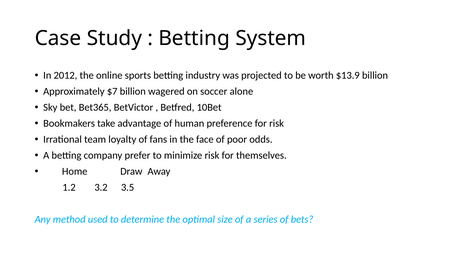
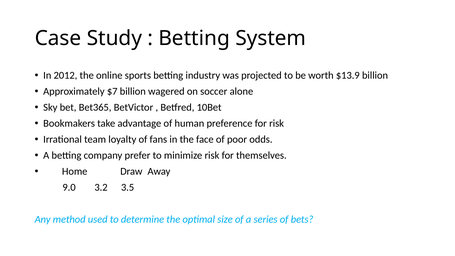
1.2: 1.2 -> 9.0
